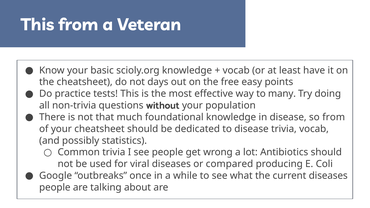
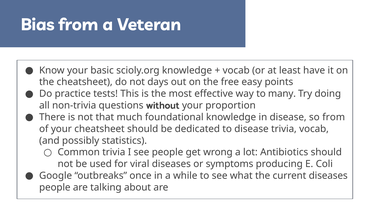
This at (38, 25): This -> Bias
population: population -> proportion
compared: compared -> symptoms
